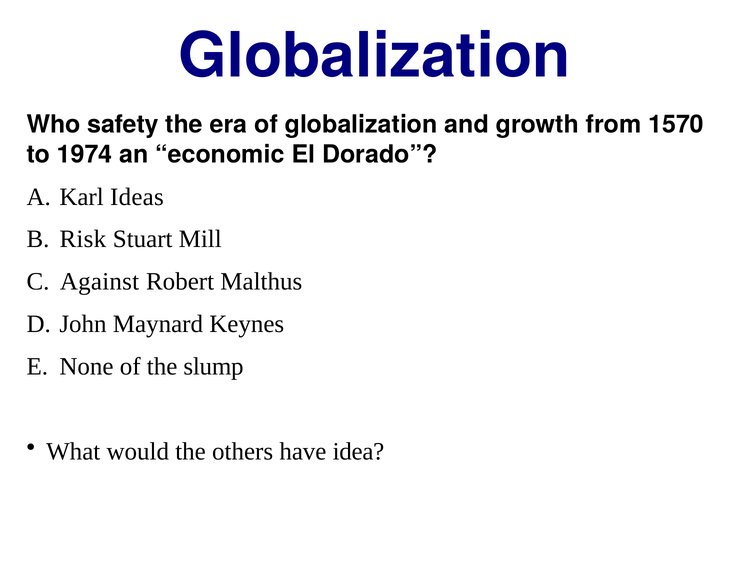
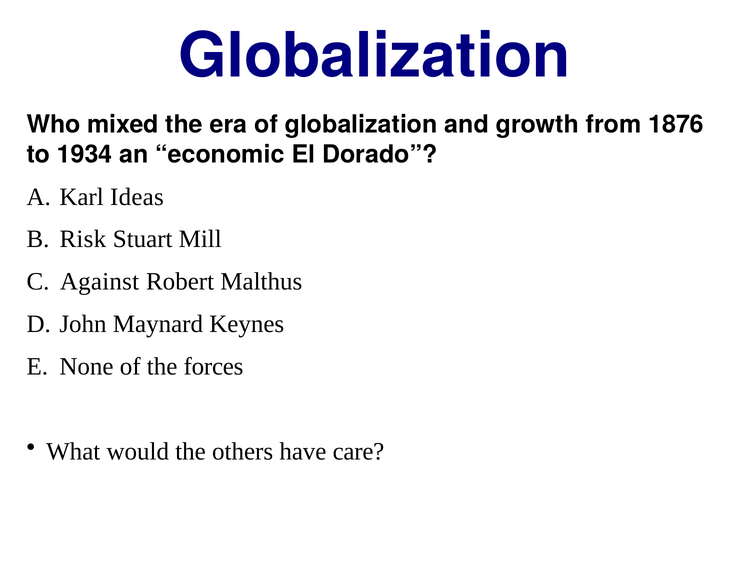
safety: safety -> mixed
1570: 1570 -> 1876
1974: 1974 -> 1934
slump: slump -> forces
idea: idea -> care
